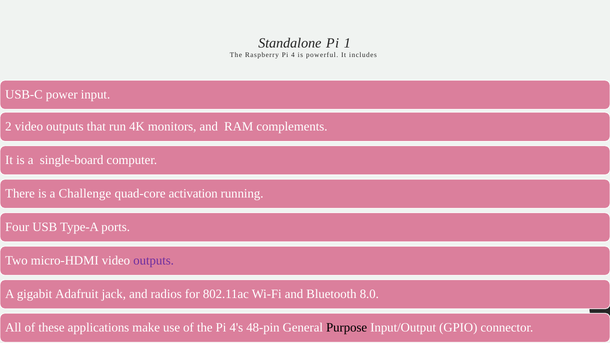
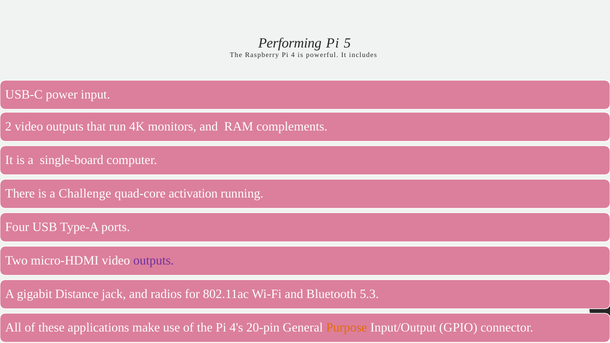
Standalone: Standalone -> Performing
1: 1 -> 5
Adafruit: Adafruit -> Distance
8.0: 8.0 -> 5.3
48-pin: 48-pin -> 20-pin
Purpose colour: black -> orange
